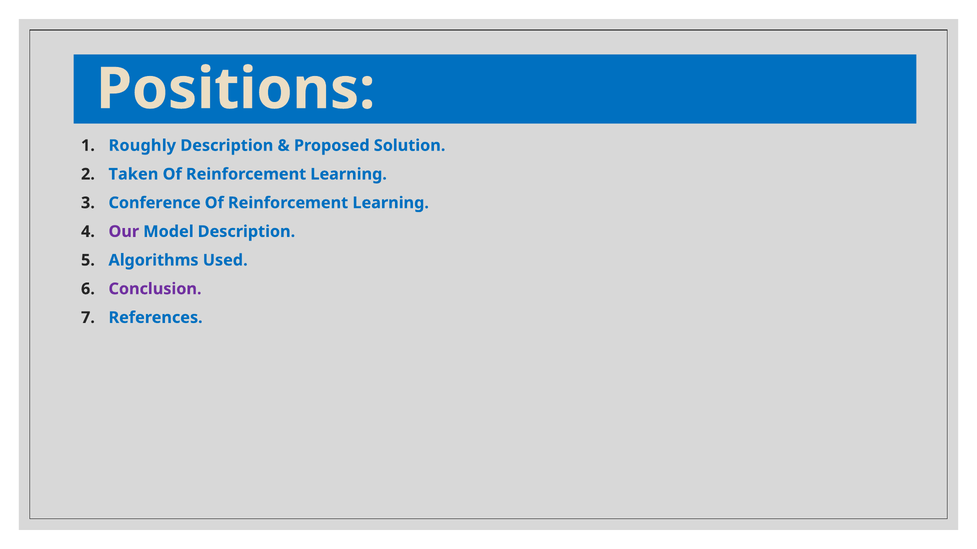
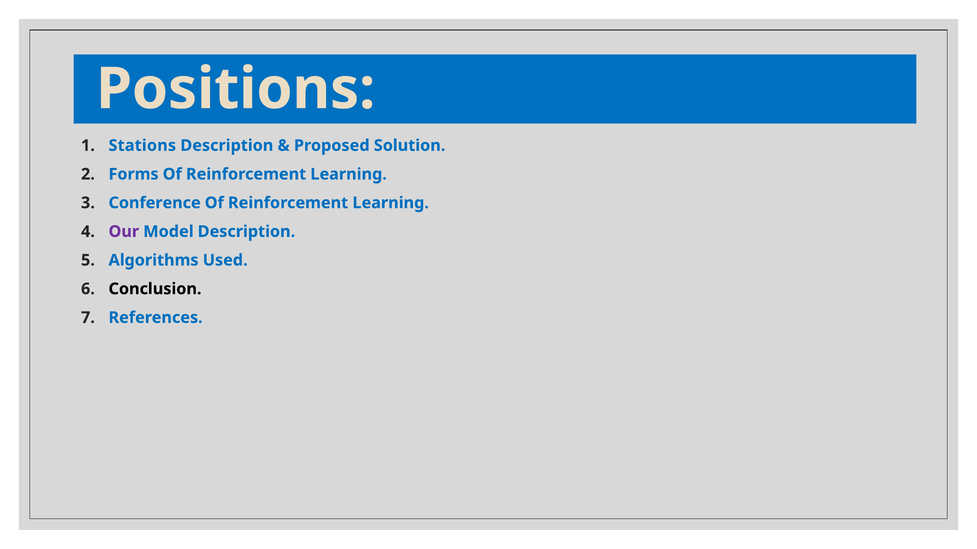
Roughly: Roughly -> Stations
Taken: Taken -> Forms
Conclusion colour: purple -> black
